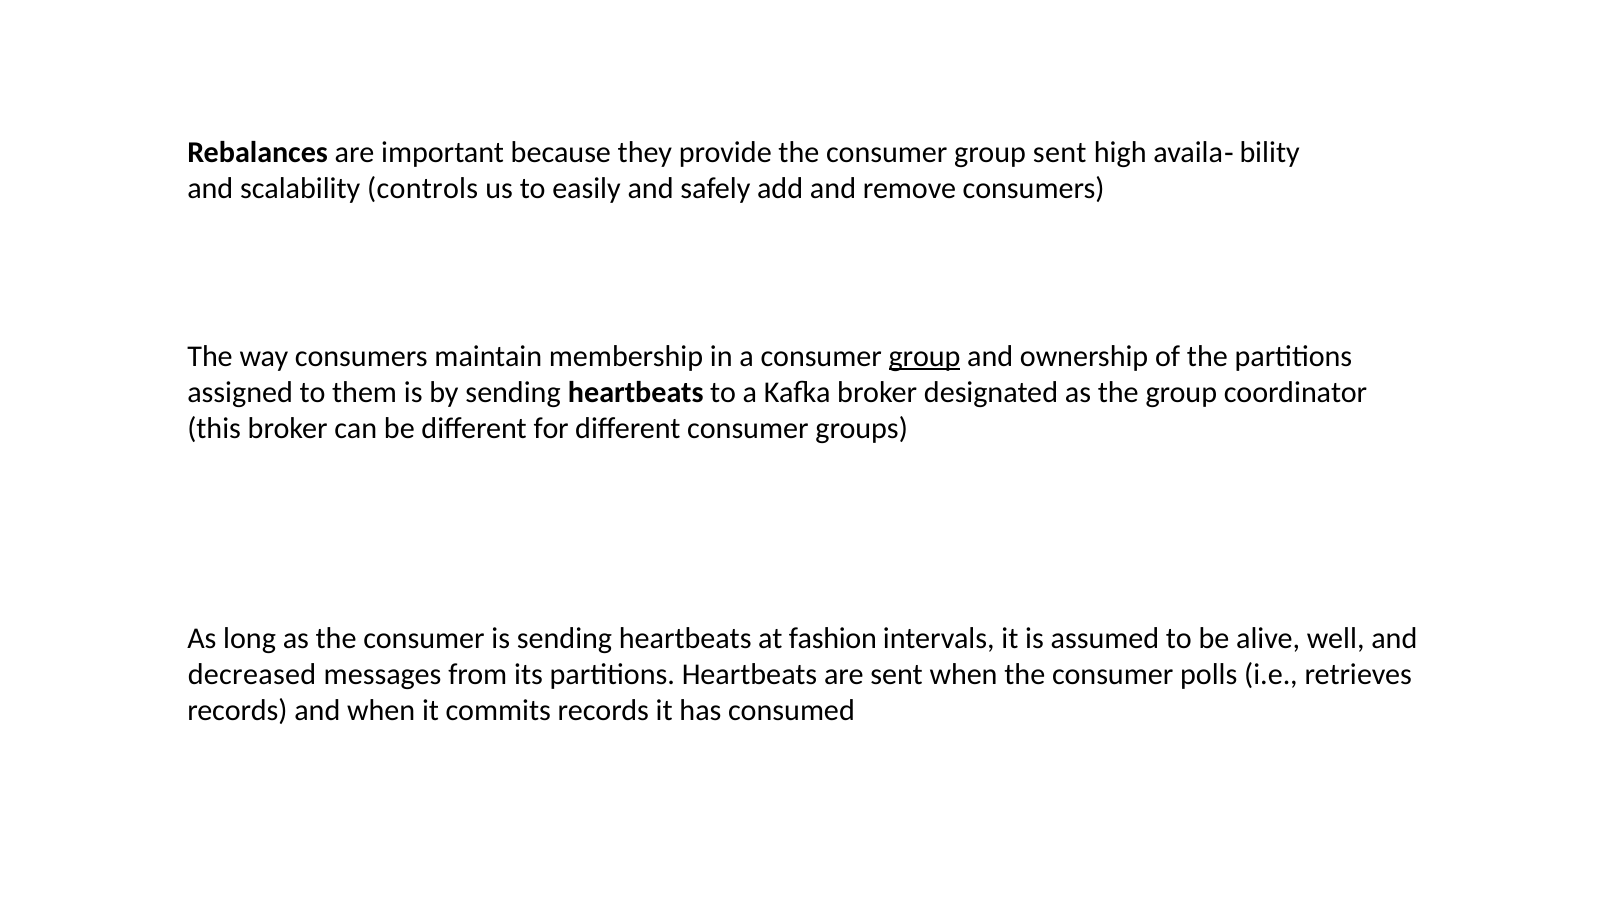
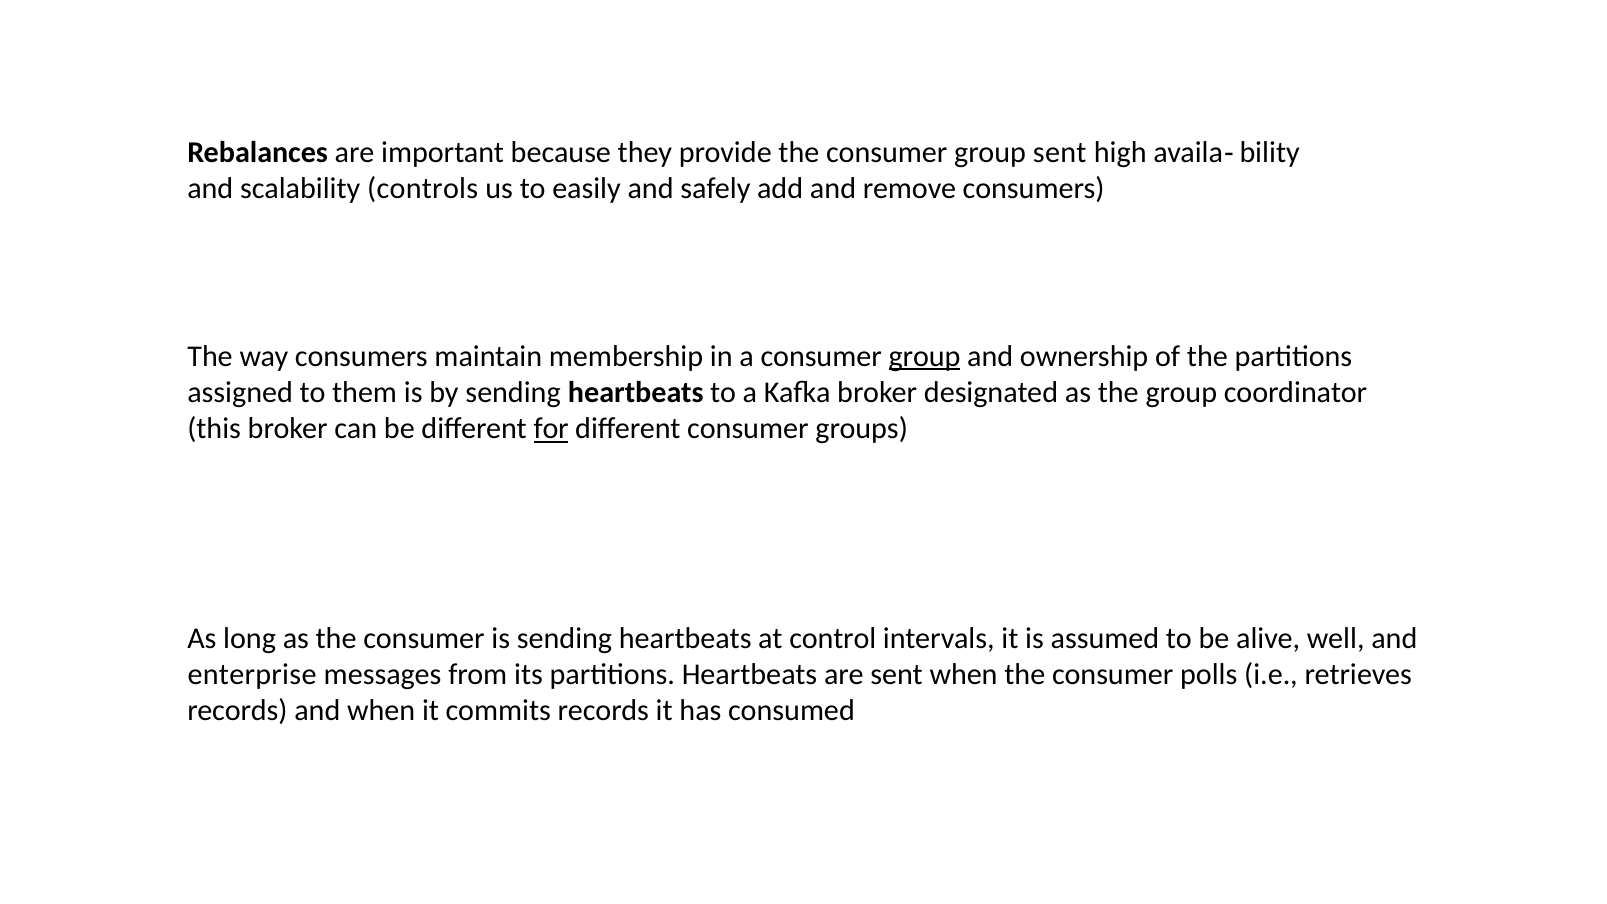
for underline: none -> present
fashion: fashion -> control
decreased: decreased -> enterprise
